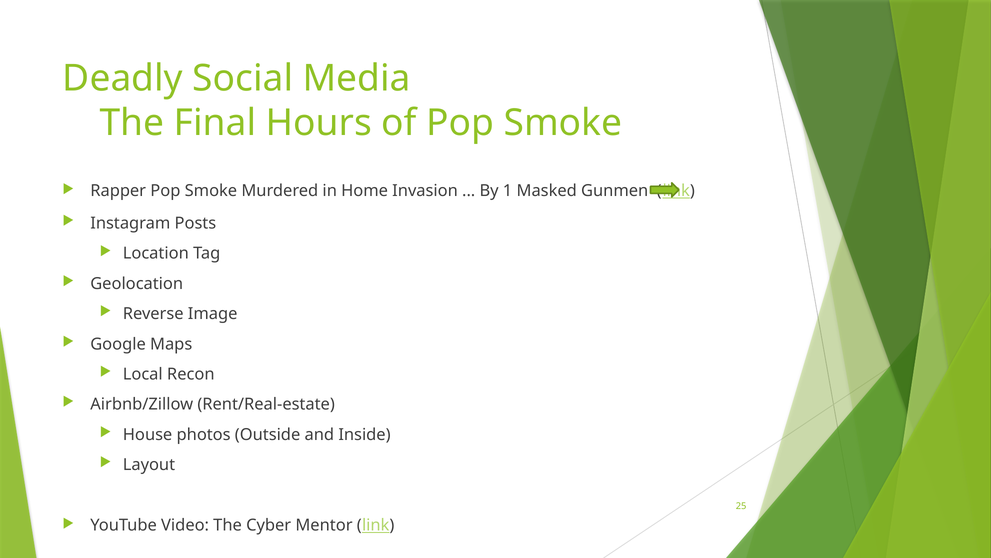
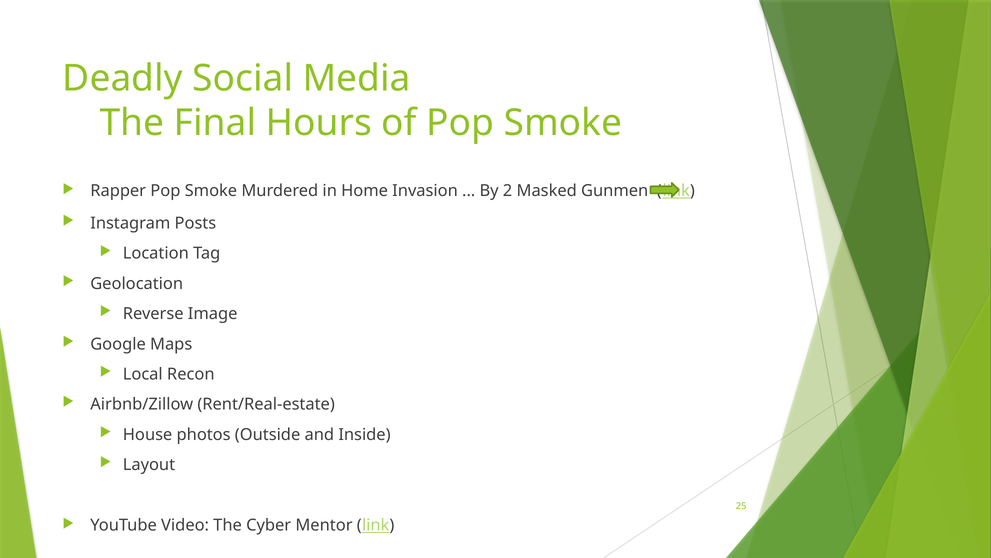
1: 1 -> 2
